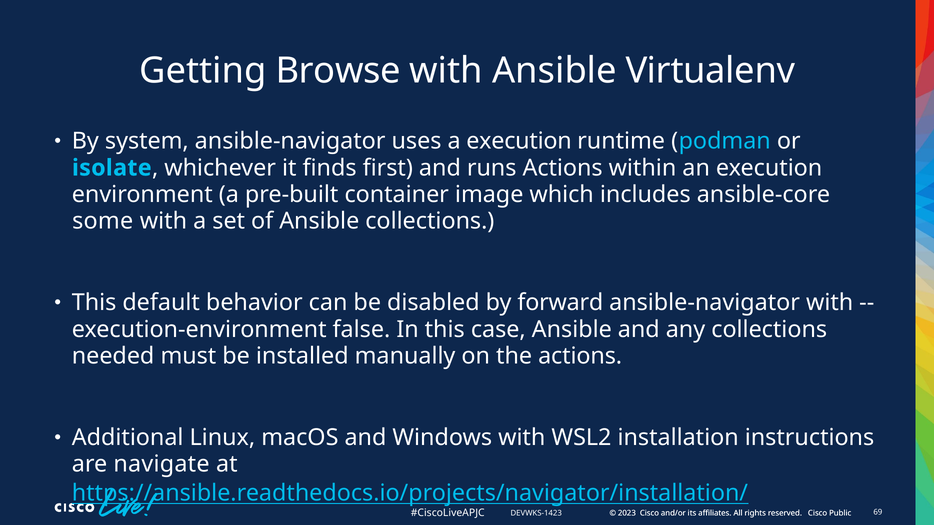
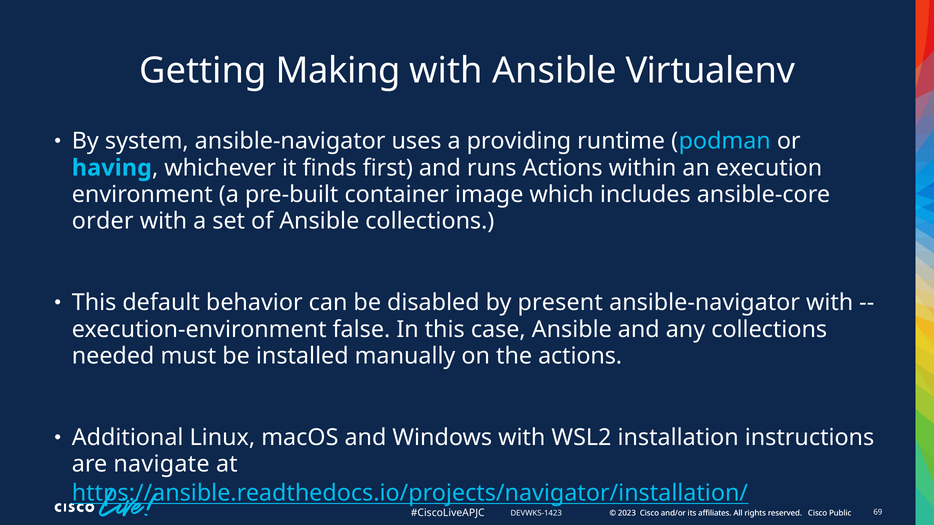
Browse: Browse -> Making
a execution: execution -> providing
isolate: isolate -> having
some: some -> order
forward: forward -> present
